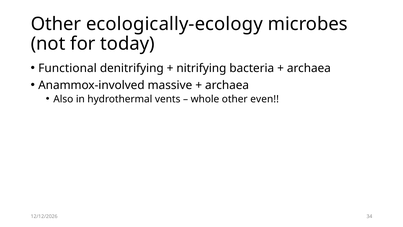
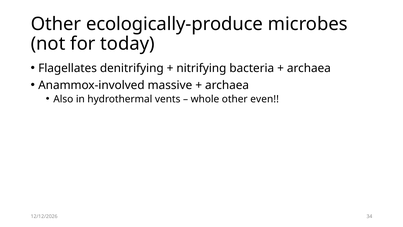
ecologically-ecology: ecologically-ecology -> ecologically-produce
Functional: Functional -> Flagellates
